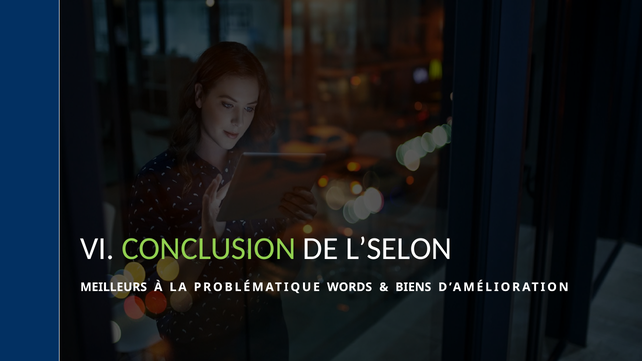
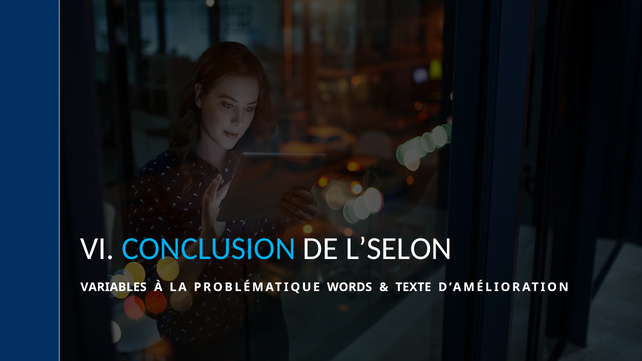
CONCLUSION colour: light green -> light blue
MEILLEURS: MEILLEURS -> VARIABLES
BIENS: BIENS -> TEXTE
